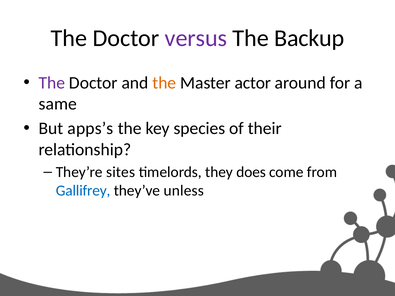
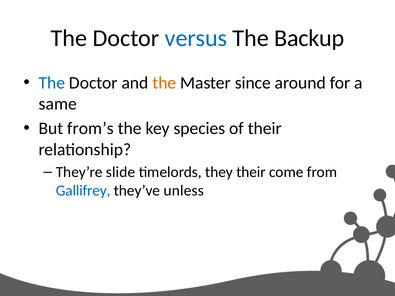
versus colour: purple -> blue
The at (52, 83) colour: purple -> blue
actor: actor -> since
apps’s: apps’s -> from’s
sites: sites -> slide
they does: does -> their
